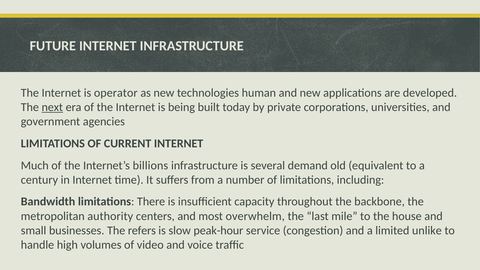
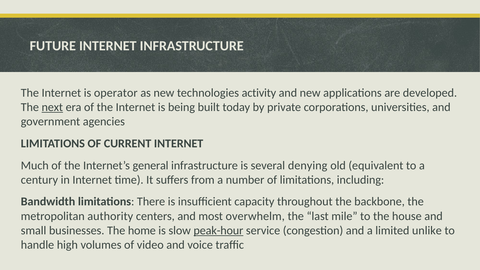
human: human -> activity
billions: billions -> general
demand: demand -> denying
refers: refers -> home
peak-hour underline: none -> present
